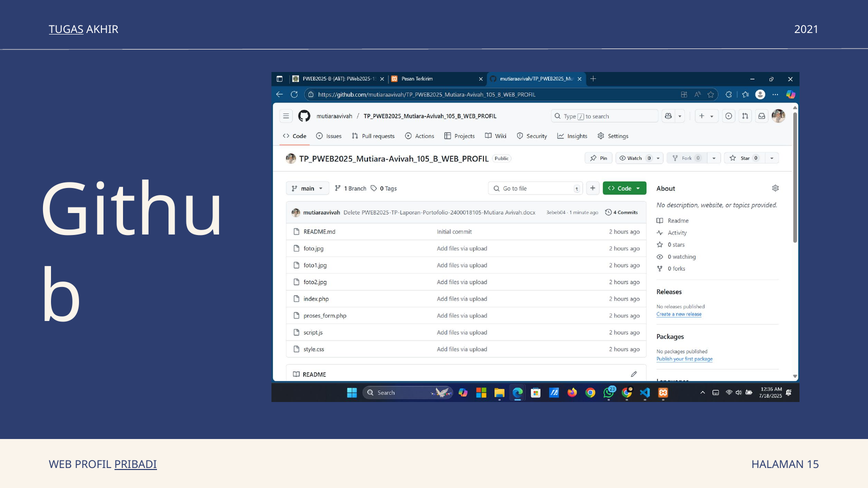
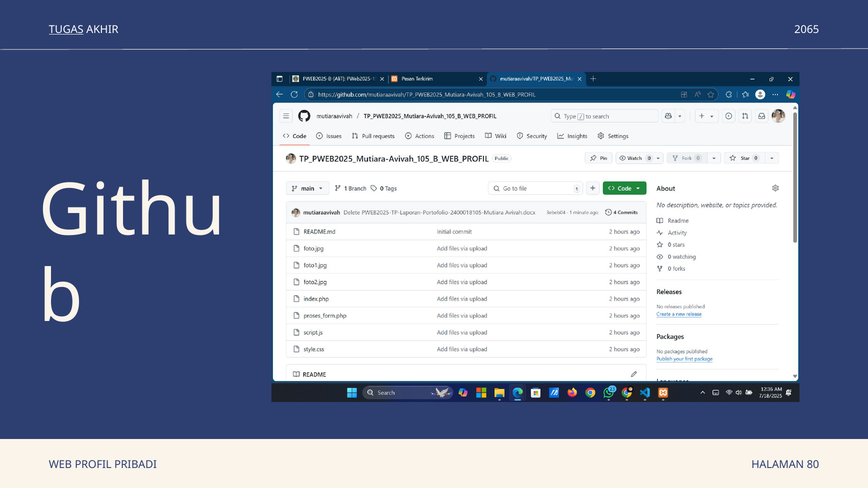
2021: 2021 -> 2065
PRIBADI underline: present -> none
15: 15 -> 80
